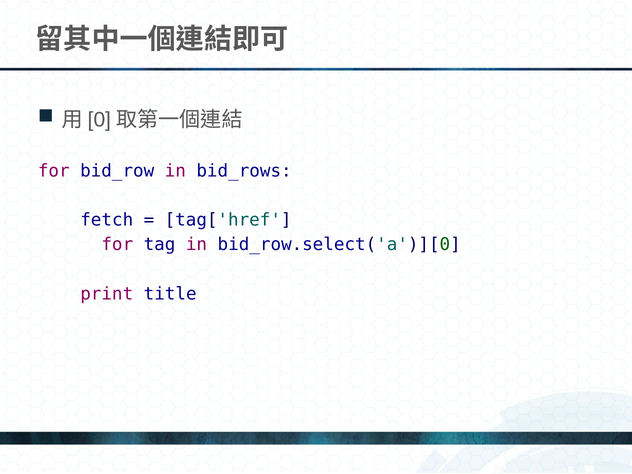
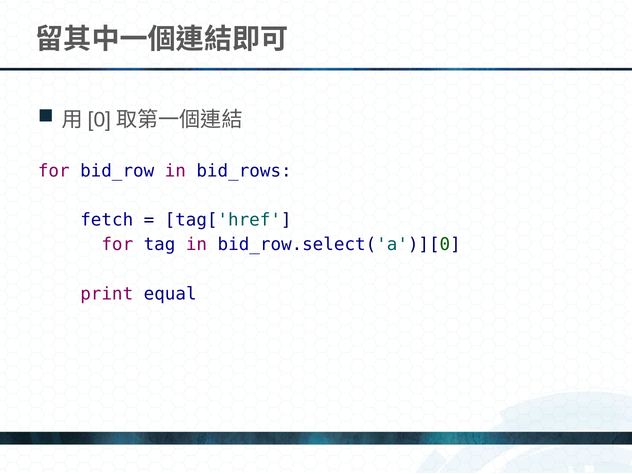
title: title -> equal
